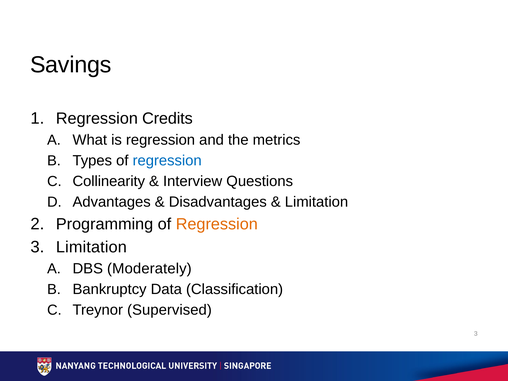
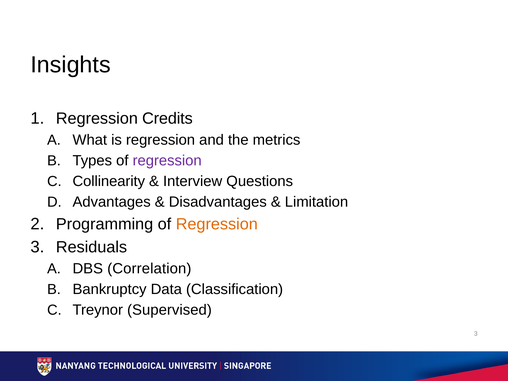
Savings: Savings -> Insights
regression at (167, 161) colour: blue -> purple
3 Limitation: Limitation -> Residuals
Moderately: Moderately -> Correlation
